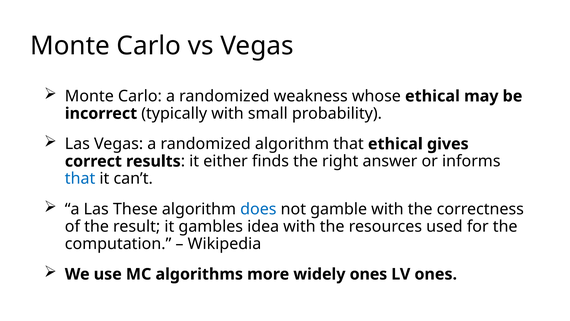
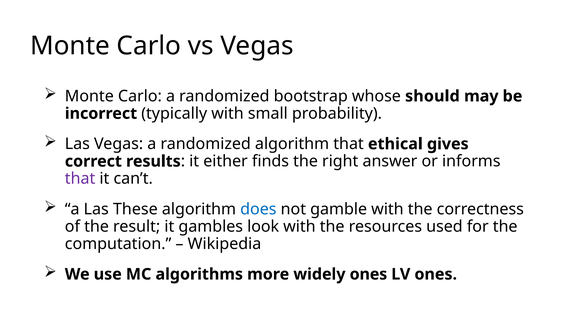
weakness: weakness -> bootstrap
whose ethical: ethical -> should
that at (80, 178) colour: blue -> purple
idea: idea -> look
